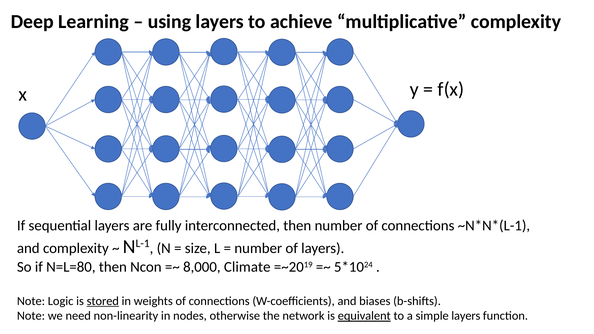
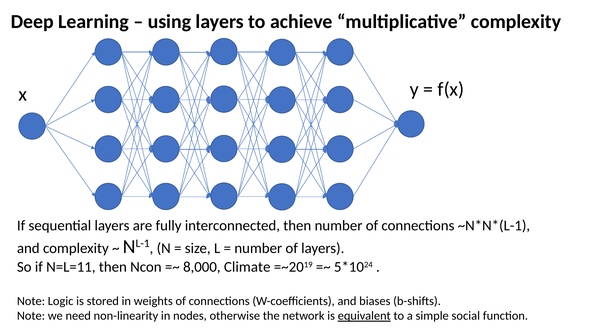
N=L=80: N=L=80 -> N=L=11
stored underline: present -> none
simple layers: layers -> social
